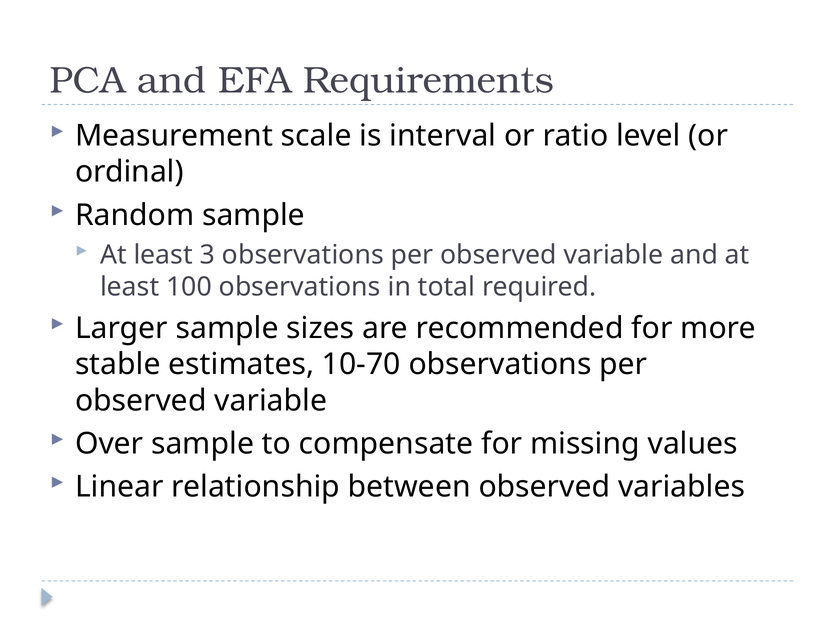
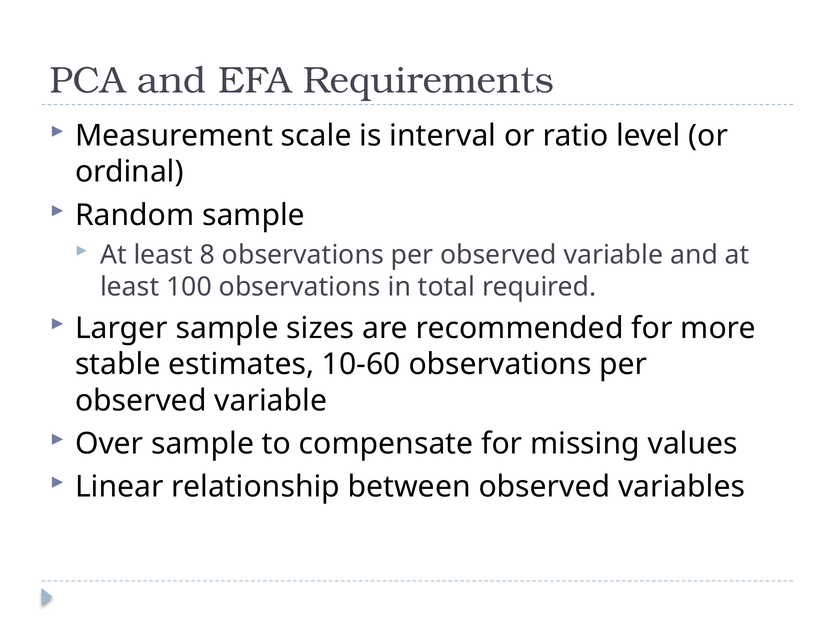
3: 3 -> 8
10-70: 10-70 -> 10-60
